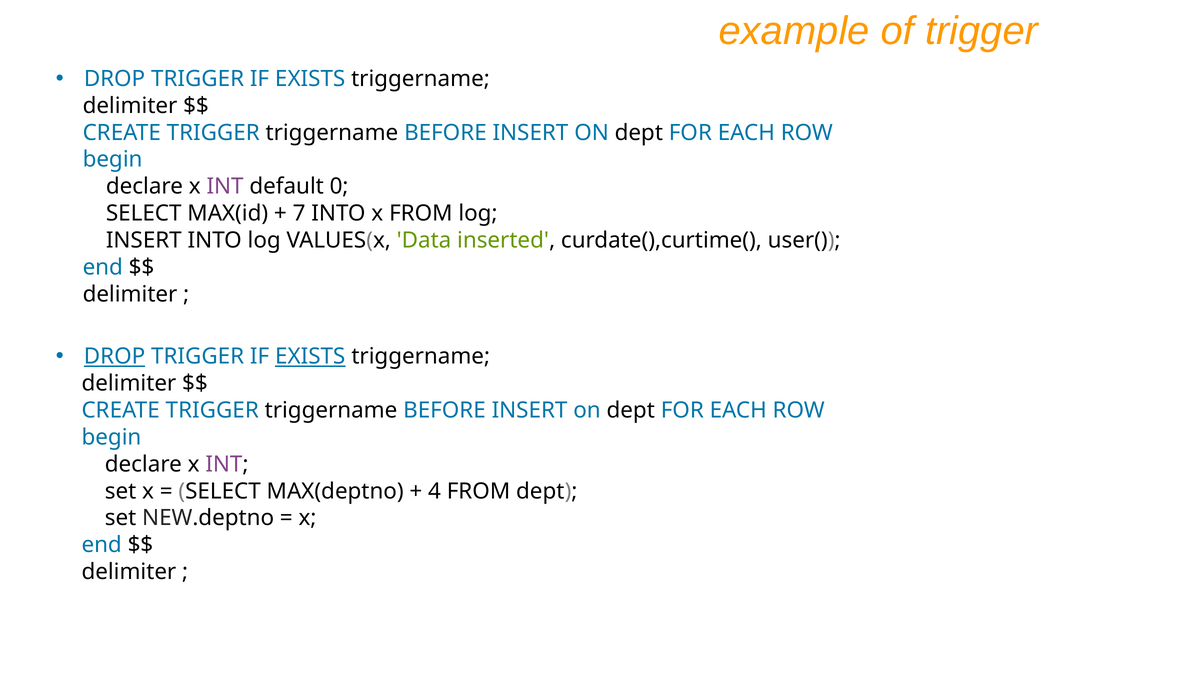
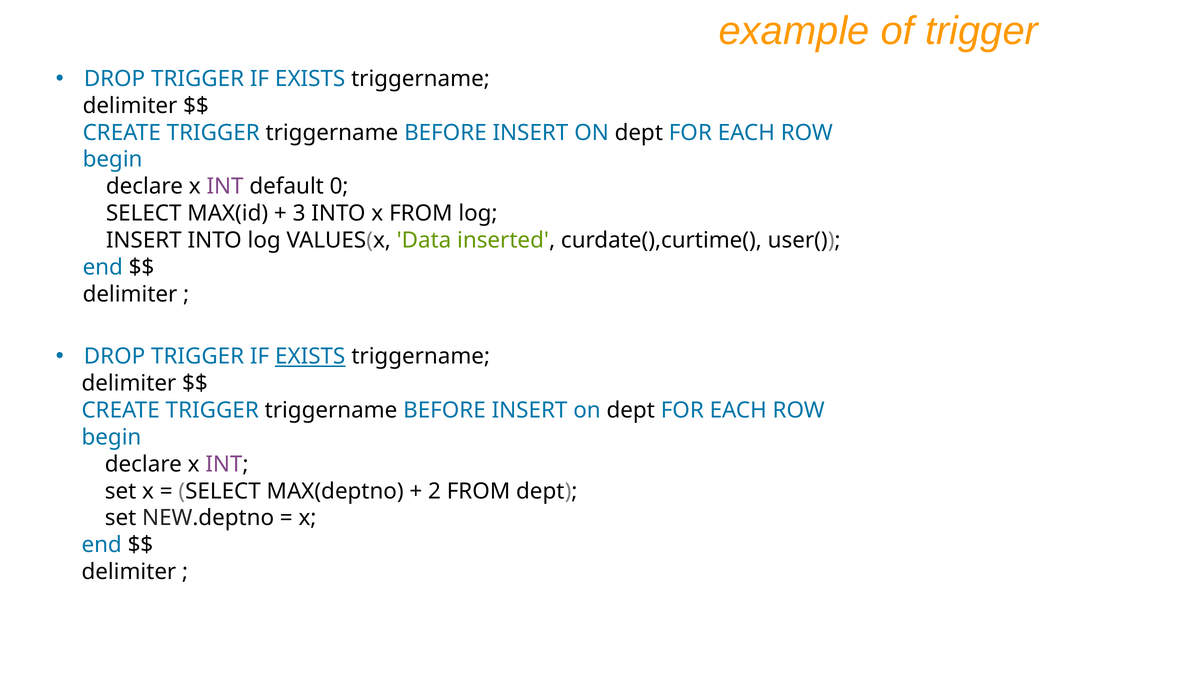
7: 7 -> 3
DROP at (115, 357) underline: present -> none
4: 4 -> 2
